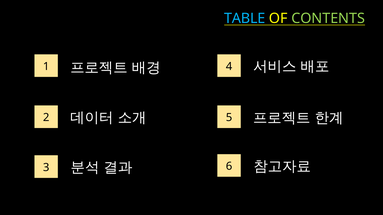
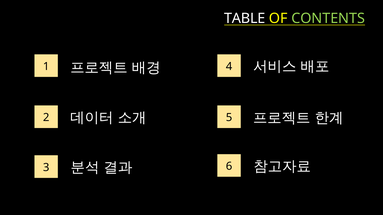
TABLE colour: light blue -> white
